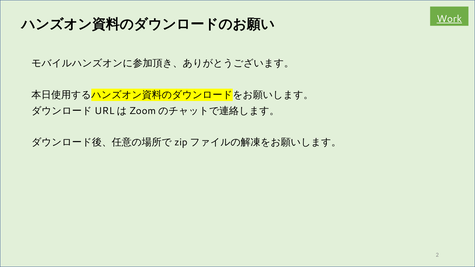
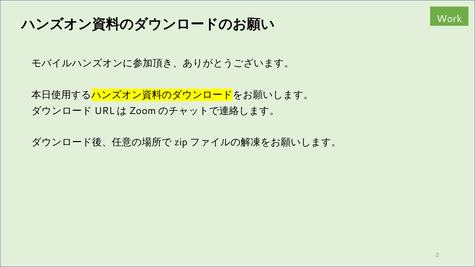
Work underline: present -> none
